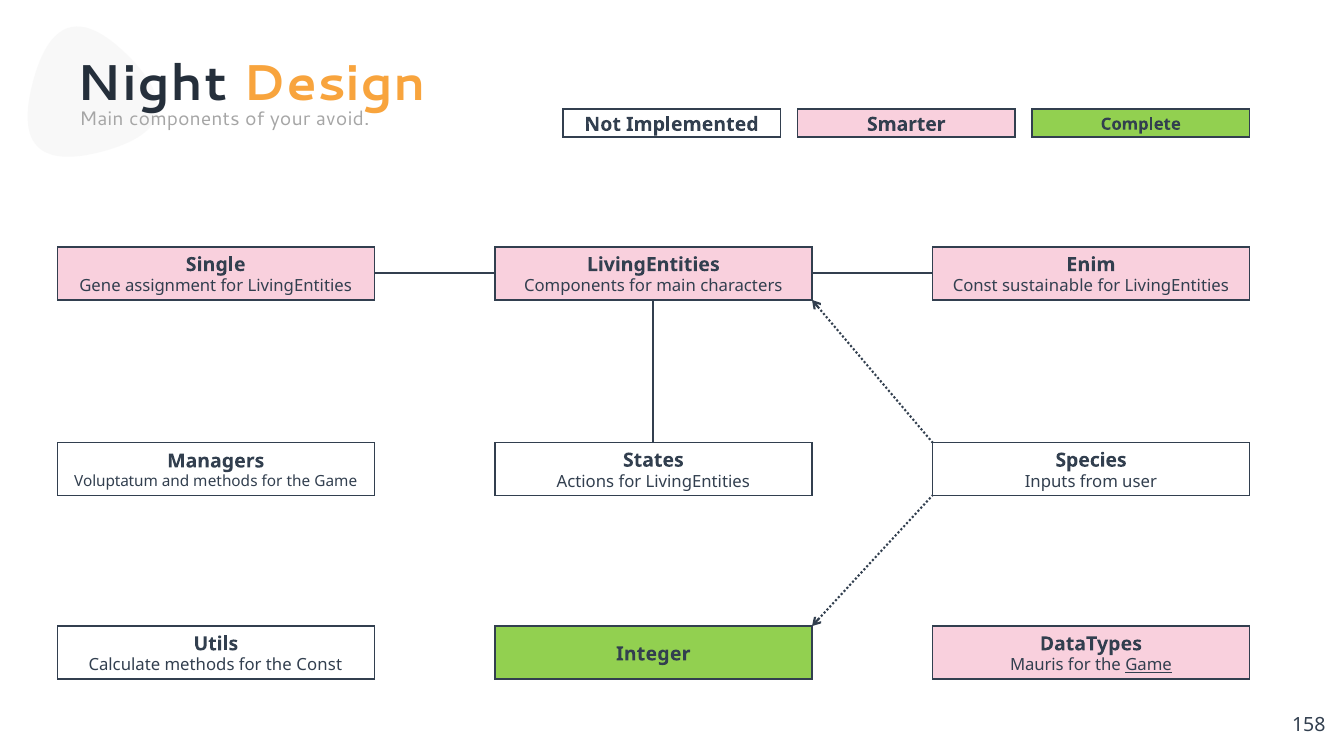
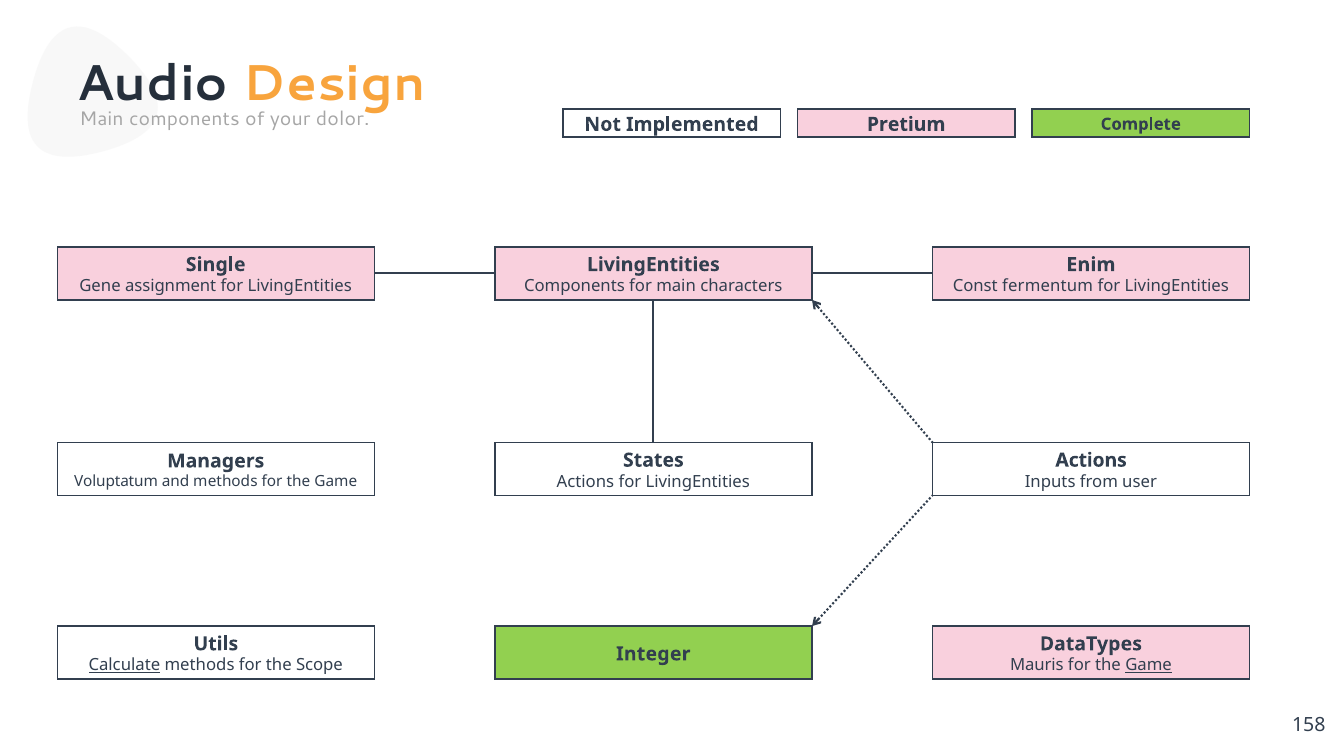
Night: Night -> Audio
avoid: avoid -> dolor
Smarter: Smarter -> Pretium
sustainable: sustainable -> fermentum
Species at (1091, 460): Species -> Actions
Calculate underline: none -> present
the Const: Const -> Scope
